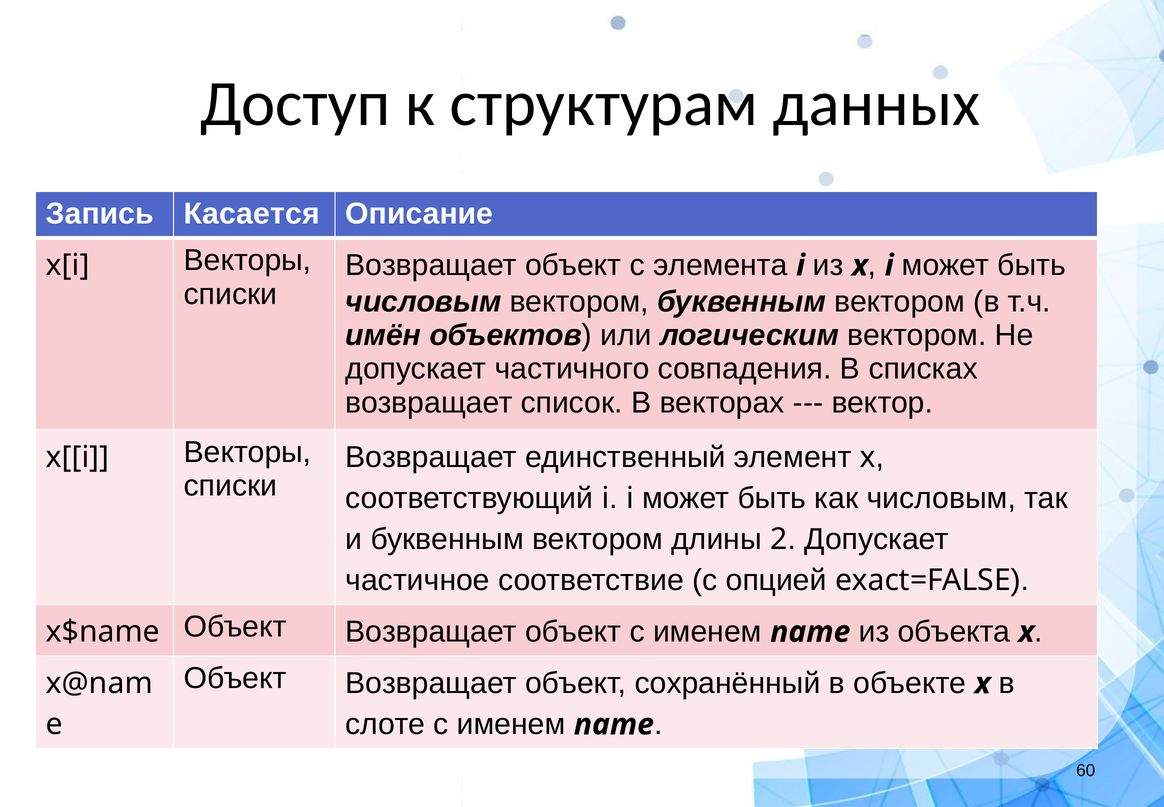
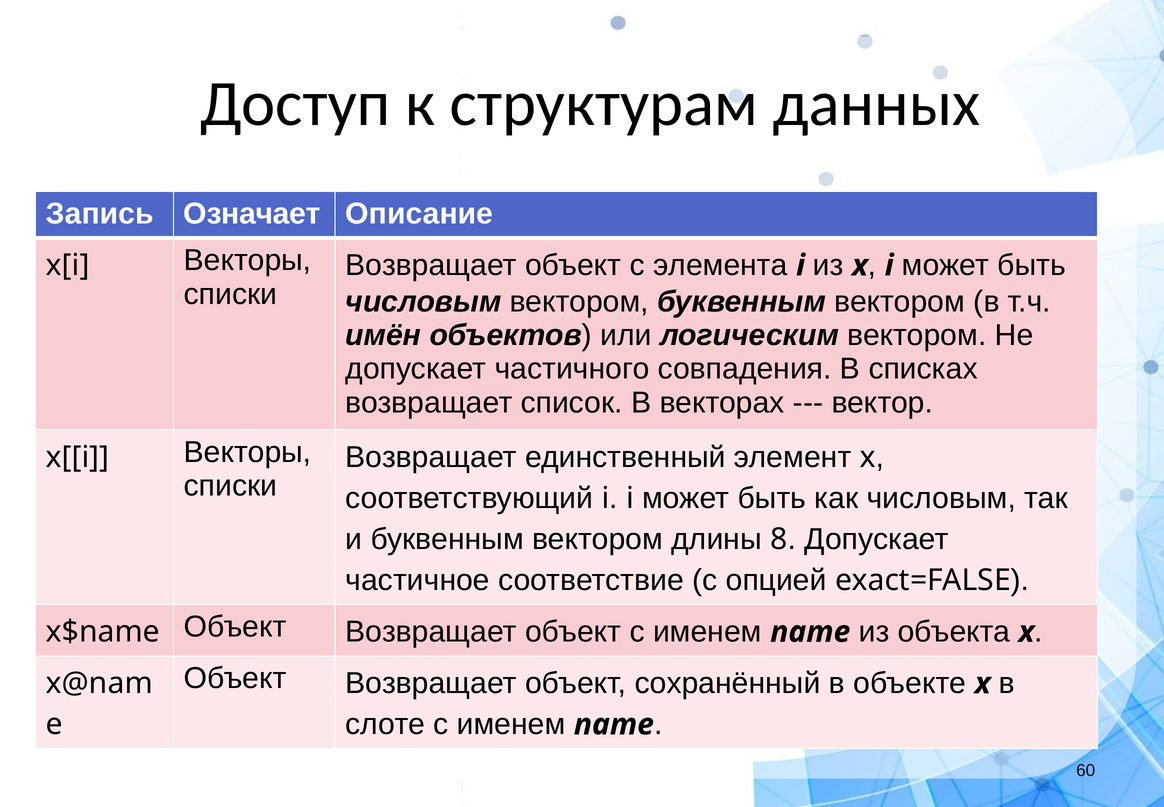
Касается: Касается -> Означает
2: 2 -> 8
